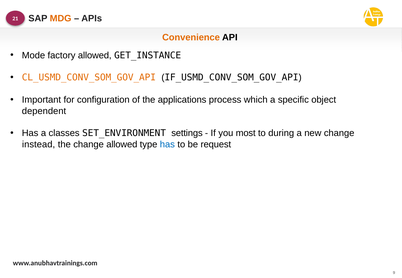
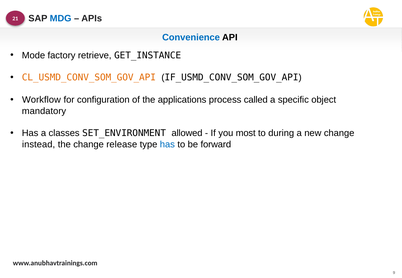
MDG colour: orange -> blue
Convenience colour: orange -> blue
factory allowed: allowed -> retrieve
Important: Important -> Workflow
which: which -> called
dependent: dependent -> mandatory
settings: settings -> allowed
change allowed: allowed -> release
request: request -> forward
